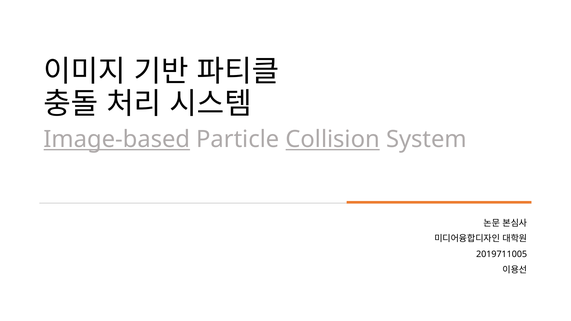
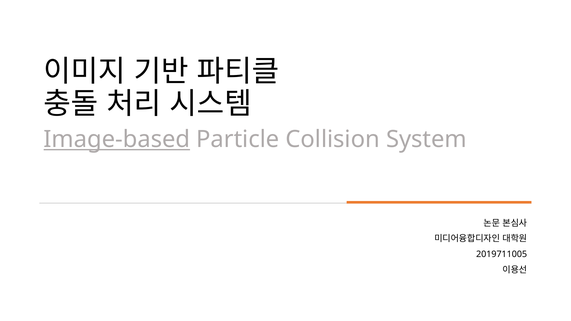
Collision underline: present -> none
